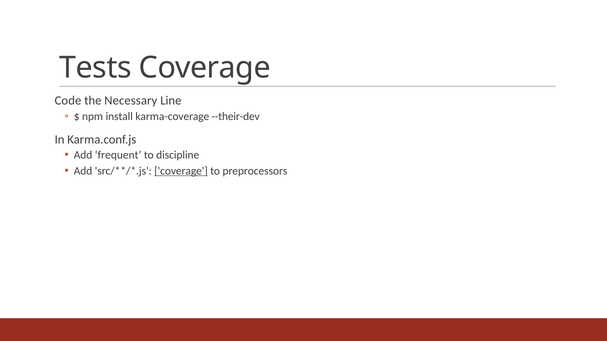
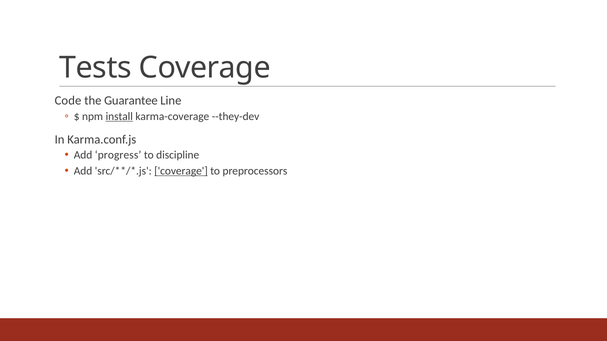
Necessary: Necessary -> Guarantee
install underline: none -> present
--their-dev: --their-dev -> --they-dev
frequent: frequent -> progress
